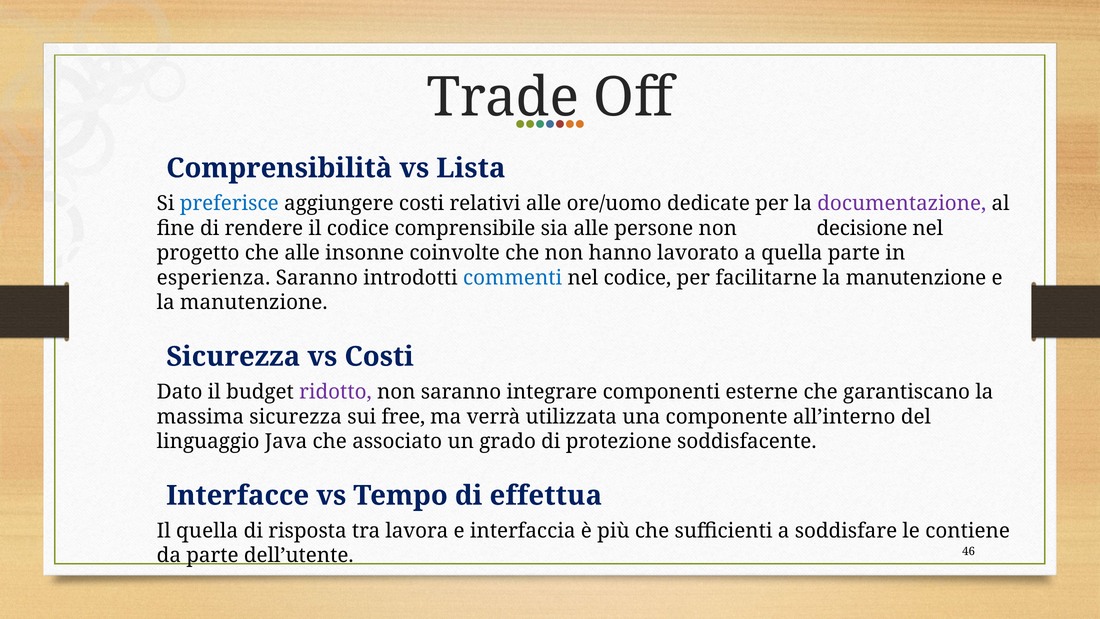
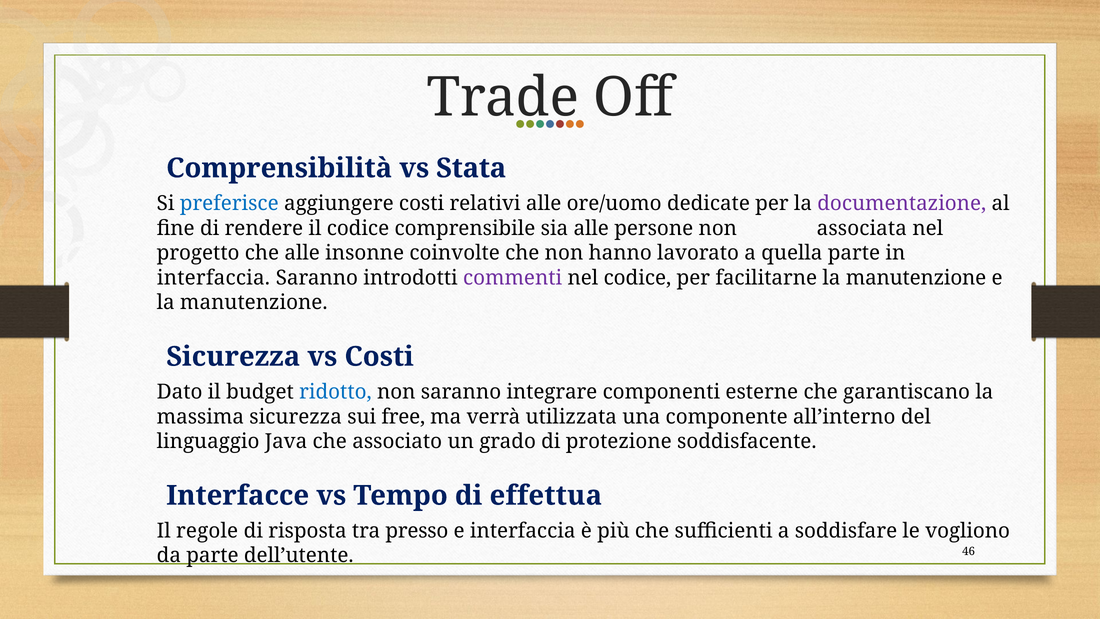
Lista: Lista -> Stata
decisione: decisione -> associata
esperienza at (214, 278): esperienza -> interfaccia
commenti colour: blue -> purple
ridotto colour: purple -> blue
Il quella: quella -> regole
lavora: lavora -> presso
contiene: contiene -> vogliono
